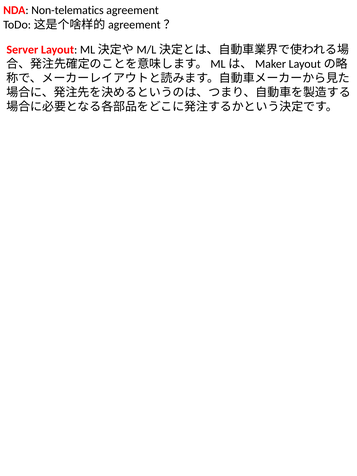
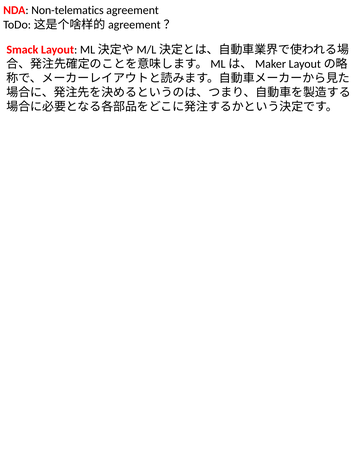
Server: Server -> Smack
